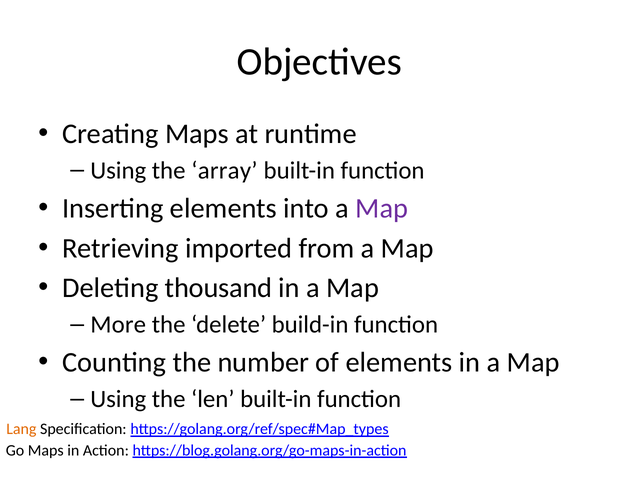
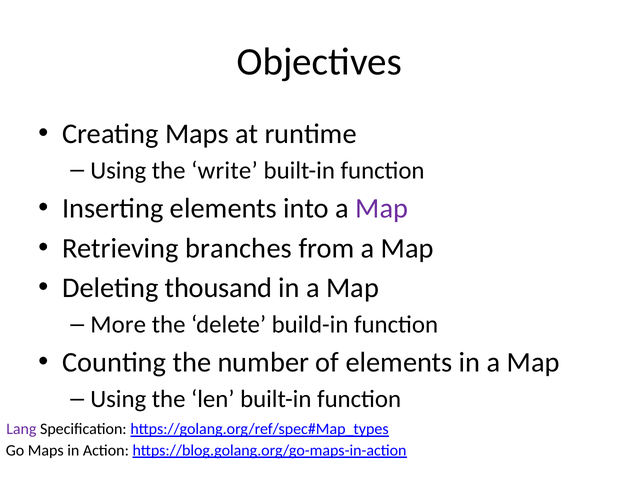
array: array -> write
imported: imported -> branches
Lang colour: orange -> purple
